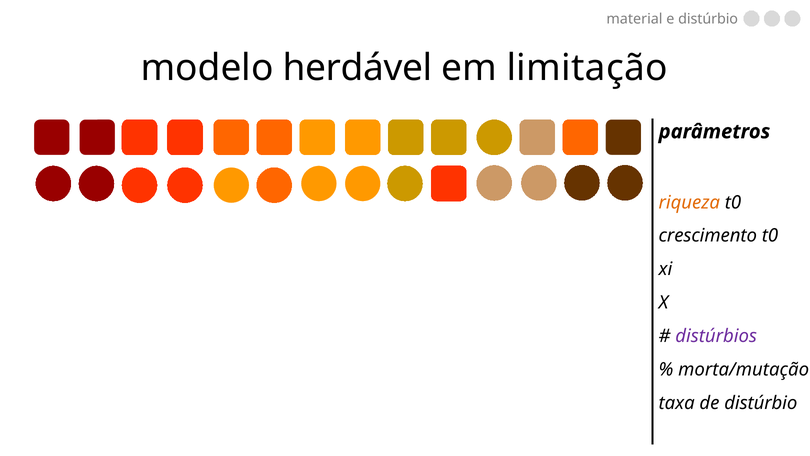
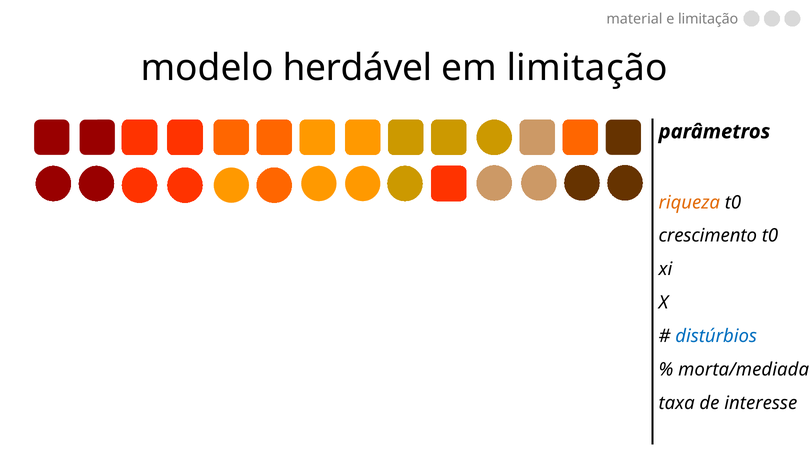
e distúrbio: distúrbio -> limitação
distúrbios colour: purple -> blue
morta/mutação: morta/mutação -> morta/mediada
de distúrbio: distúrbio -> interesse
